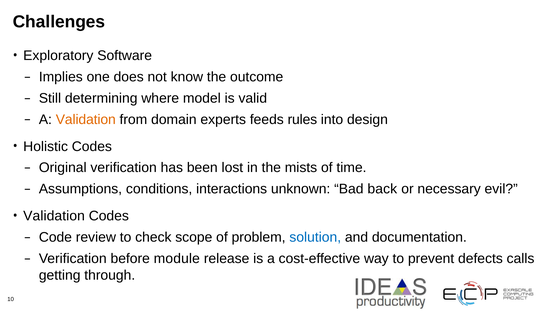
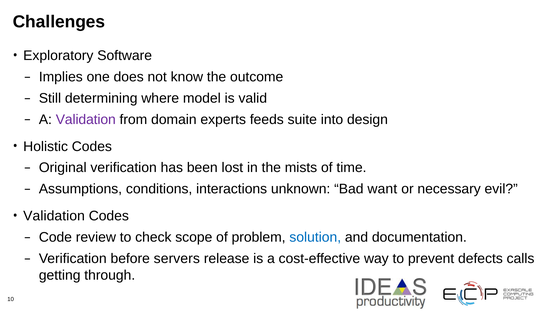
Validation at (86, 120) colour: orange -> purple
rules: rules -> suite
back: back -> want
module: module -> servers
